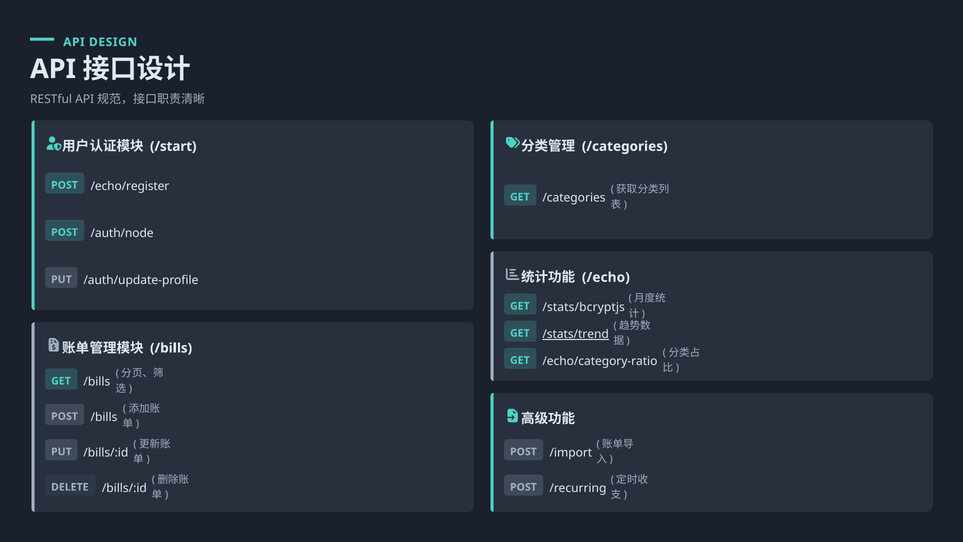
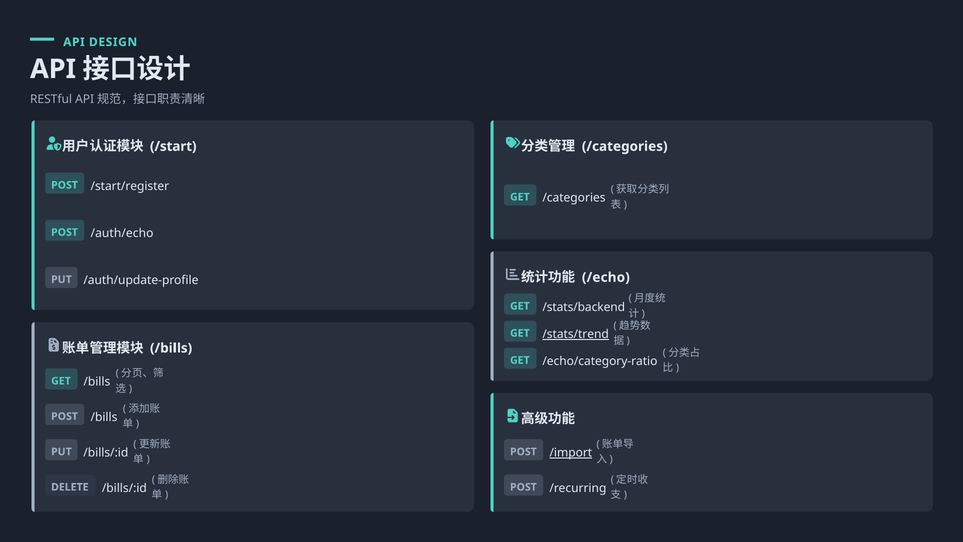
/echo/register: /echo/register -> /start/register
/auth/node: /auth/node -> /auth/echo
/stats/bcryptjs: /stats/bcryptjs -> /stats/backend
/import underline: none -> present
